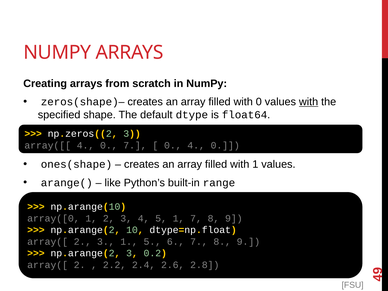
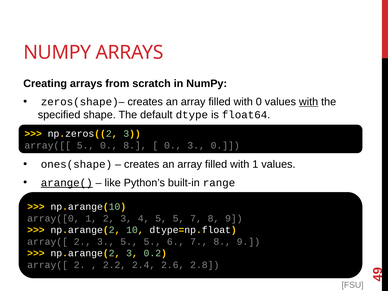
array([[ 4: 4 -> 5
0 7: 7 -> 8
0 4: 4 -> 3
arange( underline: none -> present
4 5 1: 1 -> 5
3 1: 1 -> 5
